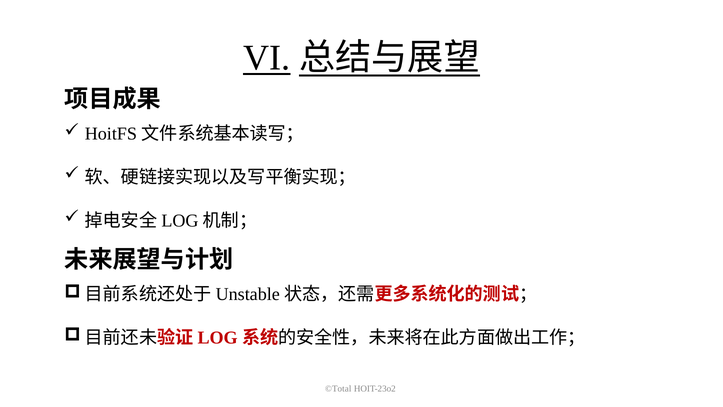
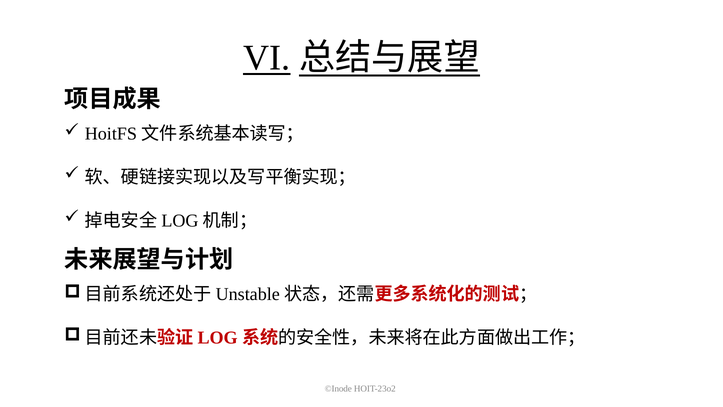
©Total: ©Total -> ©Inode
